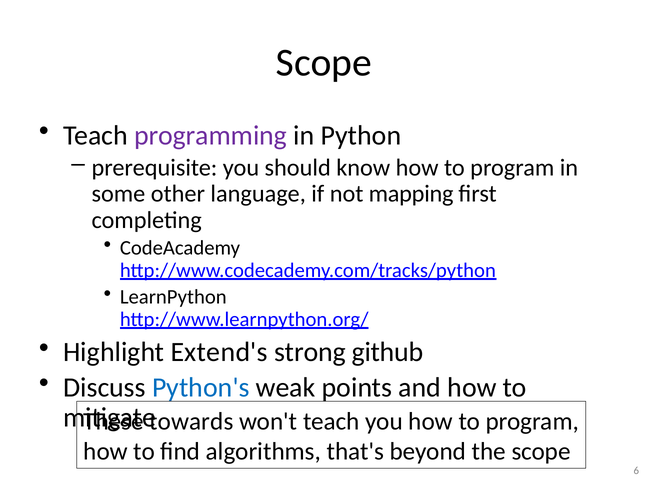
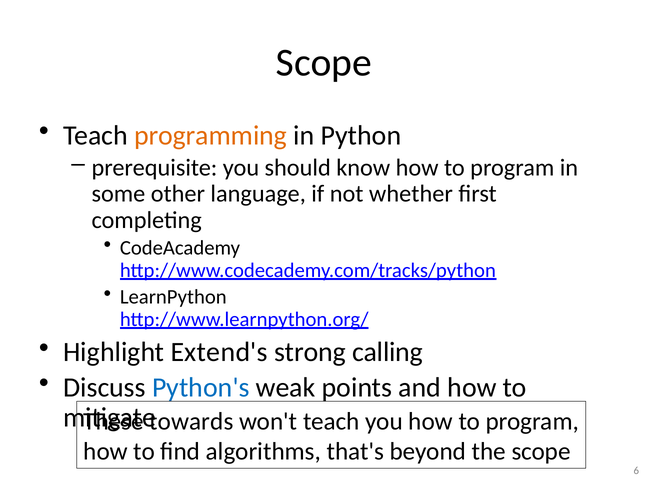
programming colour: purple -> orange
mapping: mapping -> whether
github: github -> calling
